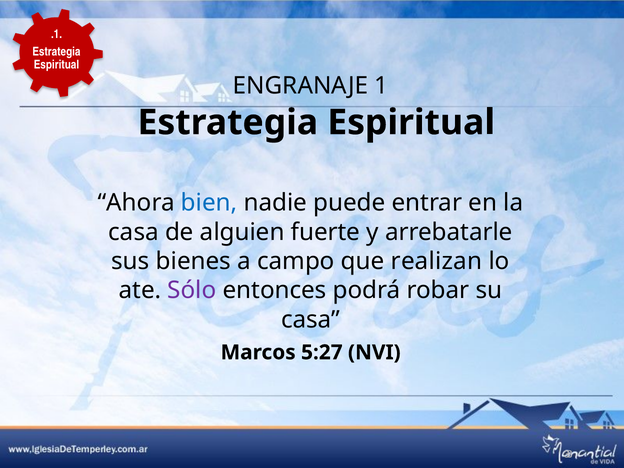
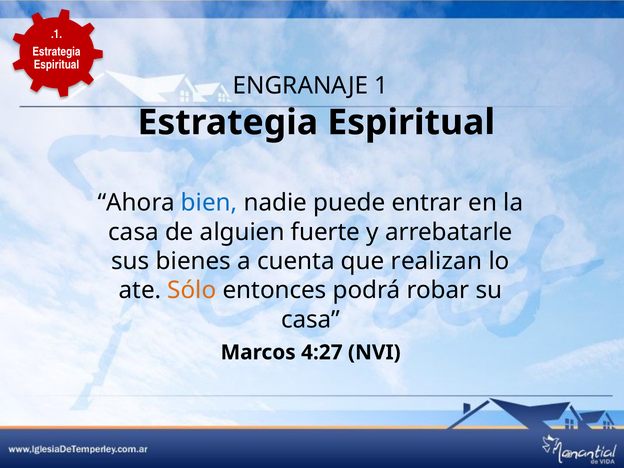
campo: campo -> cuenta
Sólo colour: purple -> orange
5:27: 5:27 -> 4:27
